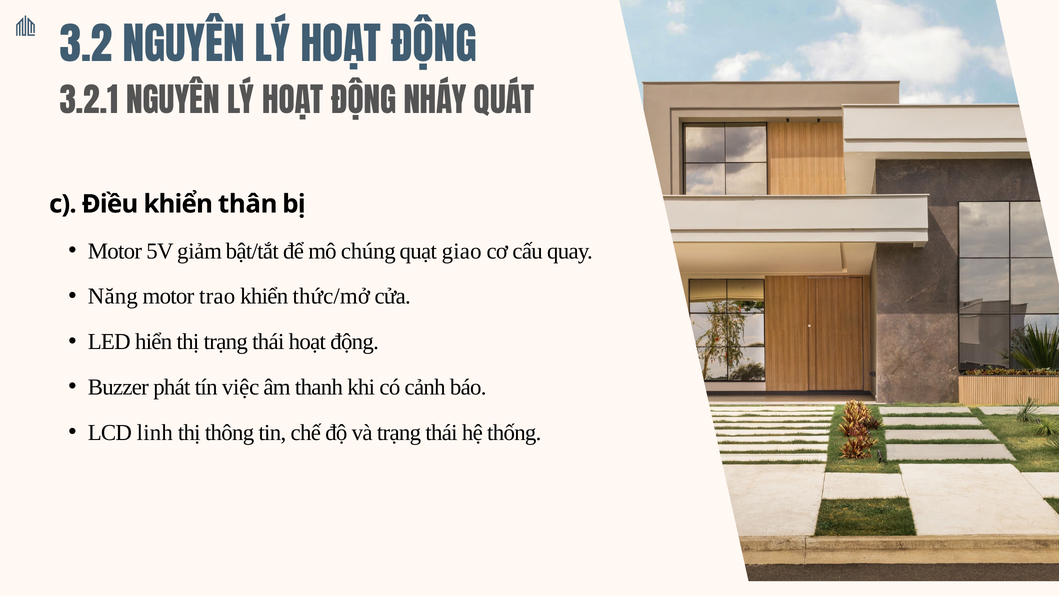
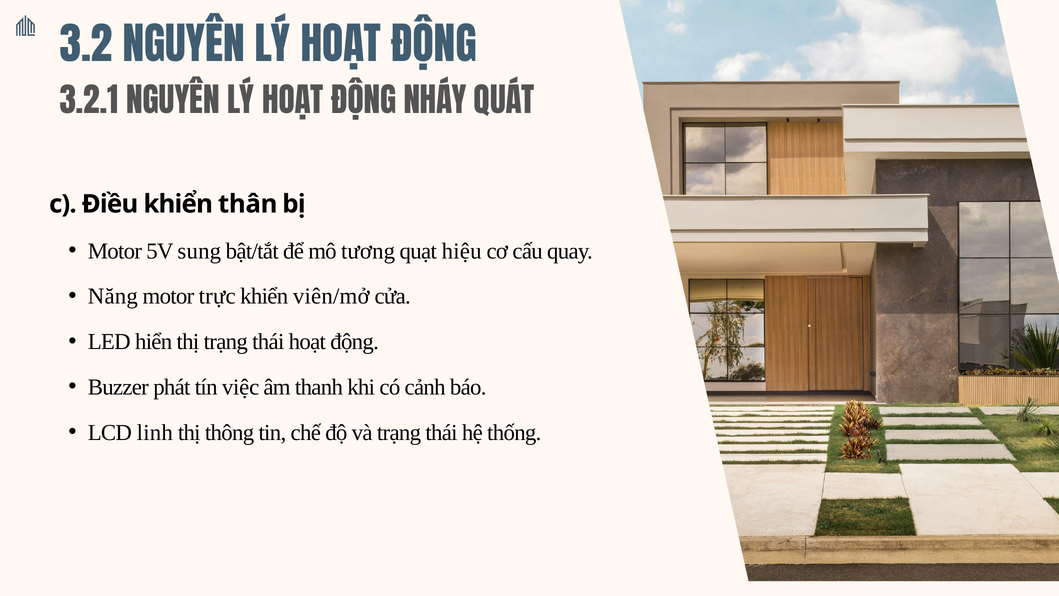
giảm: giảm -> sung
chúng: chúng -> tương
giao: giao -> hiệu
trao: trao -> trực
thức/mở: thức/mở -> viên/mở
